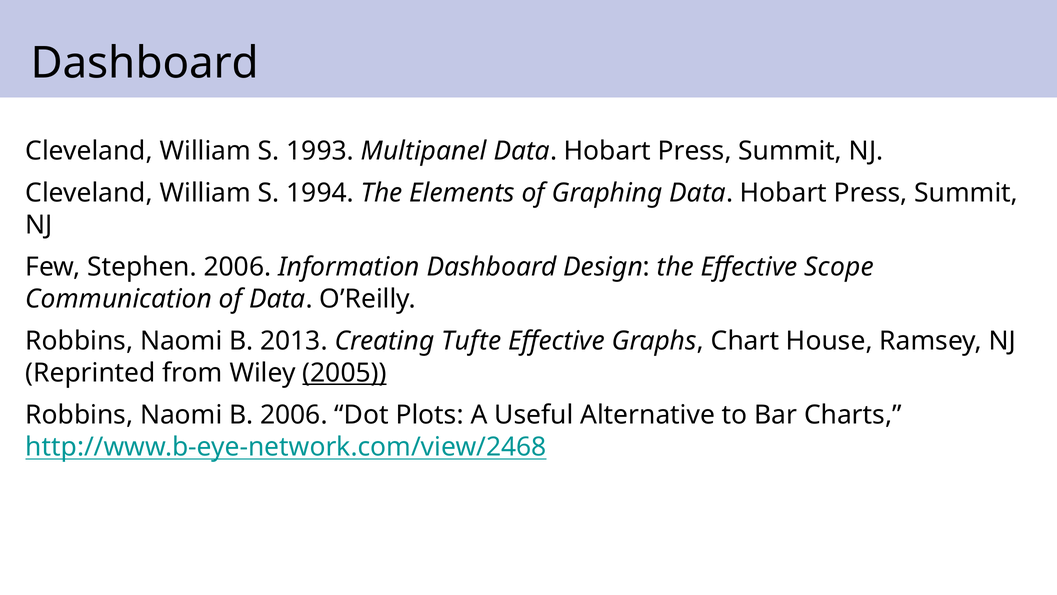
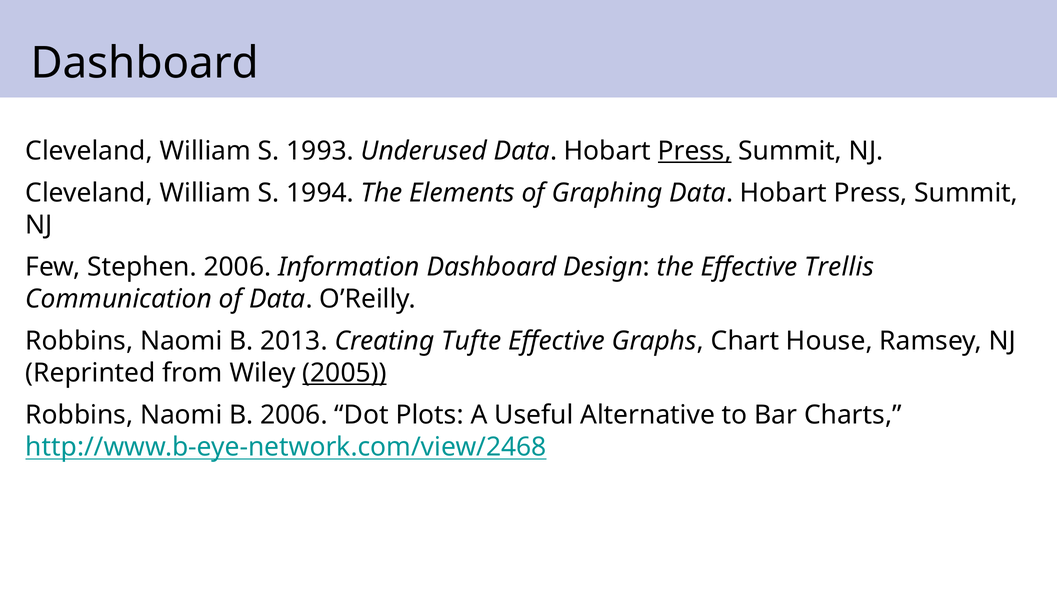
Multipanel: Multipanel -> Underused
Press at (695, 151) underline: none -> present
Scope: Scope -> Trellis
